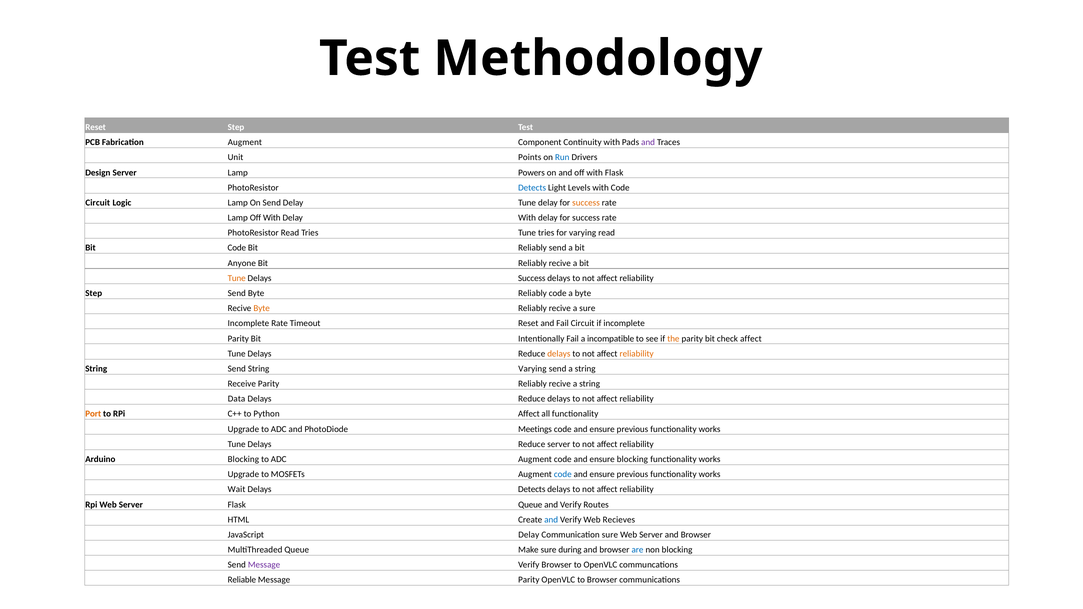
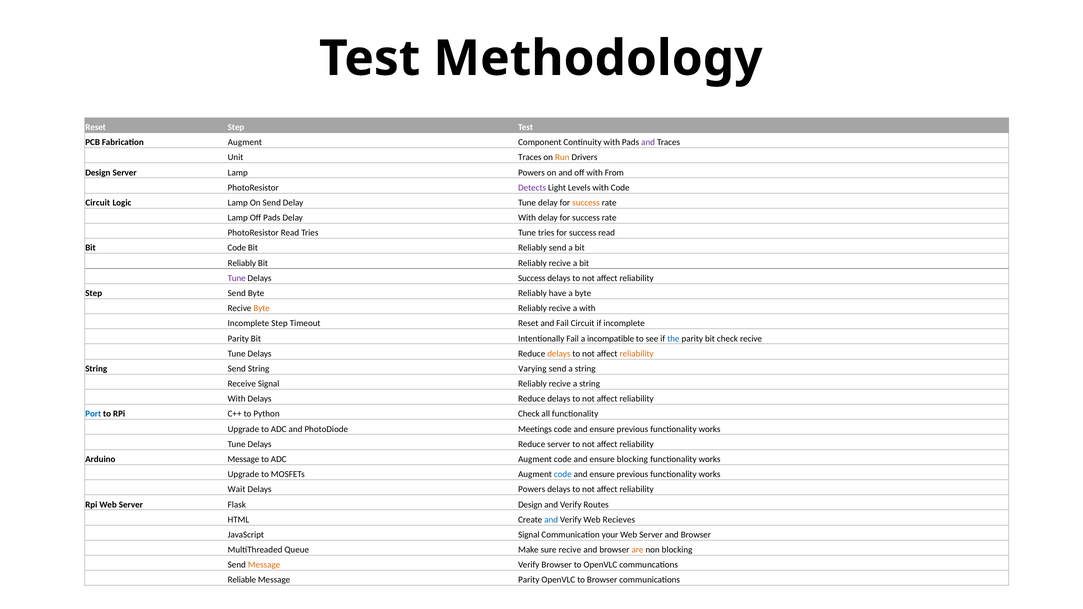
Unit Points: Points -> Traces
Run colour: blue -> orange
with Flask: Flask -> From
Detects at (532, 188) colour: blue -> purple
Lamp Off With: With -> Pads
tries for varying: varying -> success
Anyone at (242, 263): Anyone -> Reliably
Tune at (237, 278) colour: orange -> purple
Reliably code: code -> have
a sure: sure -> with
Incomplete Rate: Rate -> Step
the colour: orange -> blue
check affect: affect -> recive
Receive Parity: Parity -> Signal
Data at (237, 399): Data -> With
Port colour: orange -> blue
Python Affect: Affect -> Check
Arduino Blocking: Blocking -> Message
Delays Detects: Detects -> Powers
Flask Queue: Queue -> Design
JavaScript Delay: Delay -> Signal
Communication sure: sure -> your
sure during: during -> recive
are colour: blue -> orange
Message at (264, 565) colour: purple -> orange
